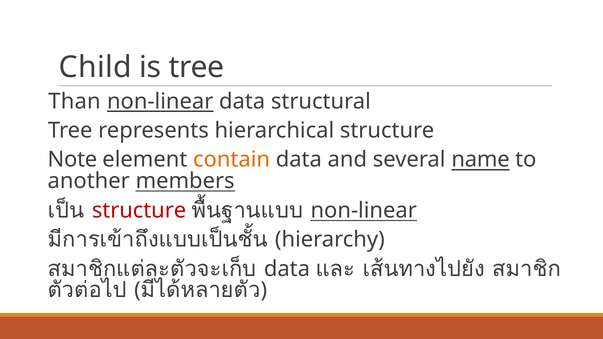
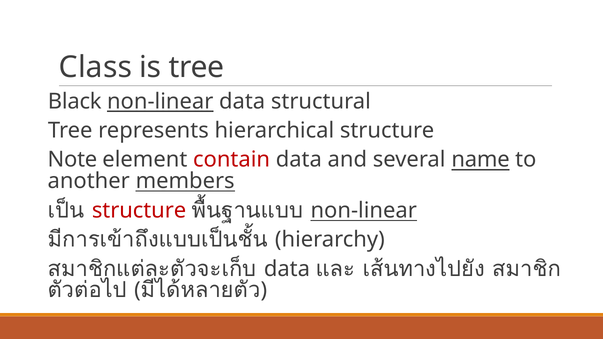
Child: Child -> Class
Than: Than -> Black
contain colour: orange -> red
